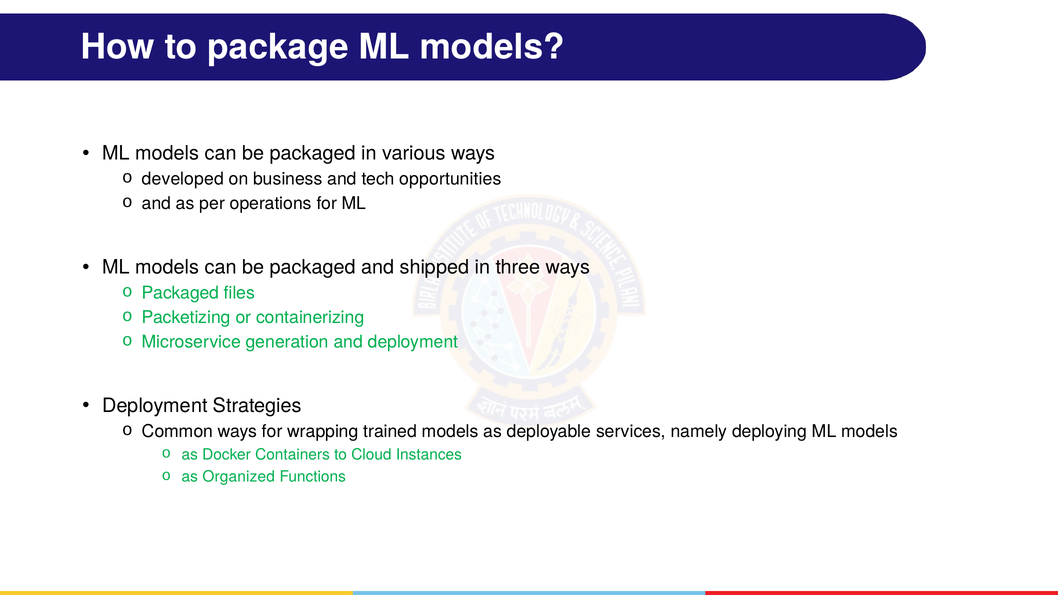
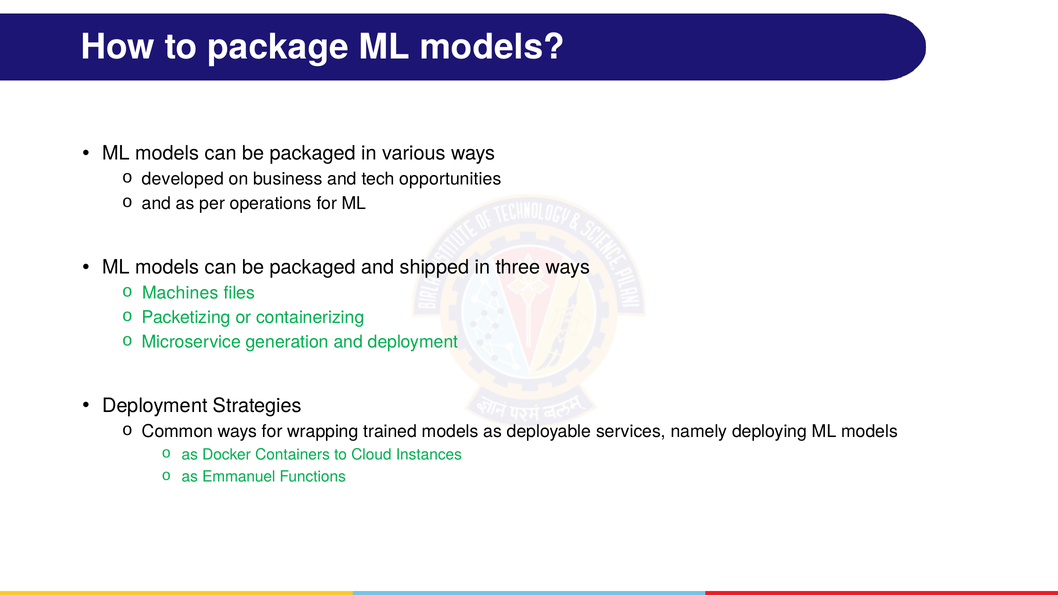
Packaged at (181, 293): Packaged -> Machines
Organized: Organized -> Emmanuel
